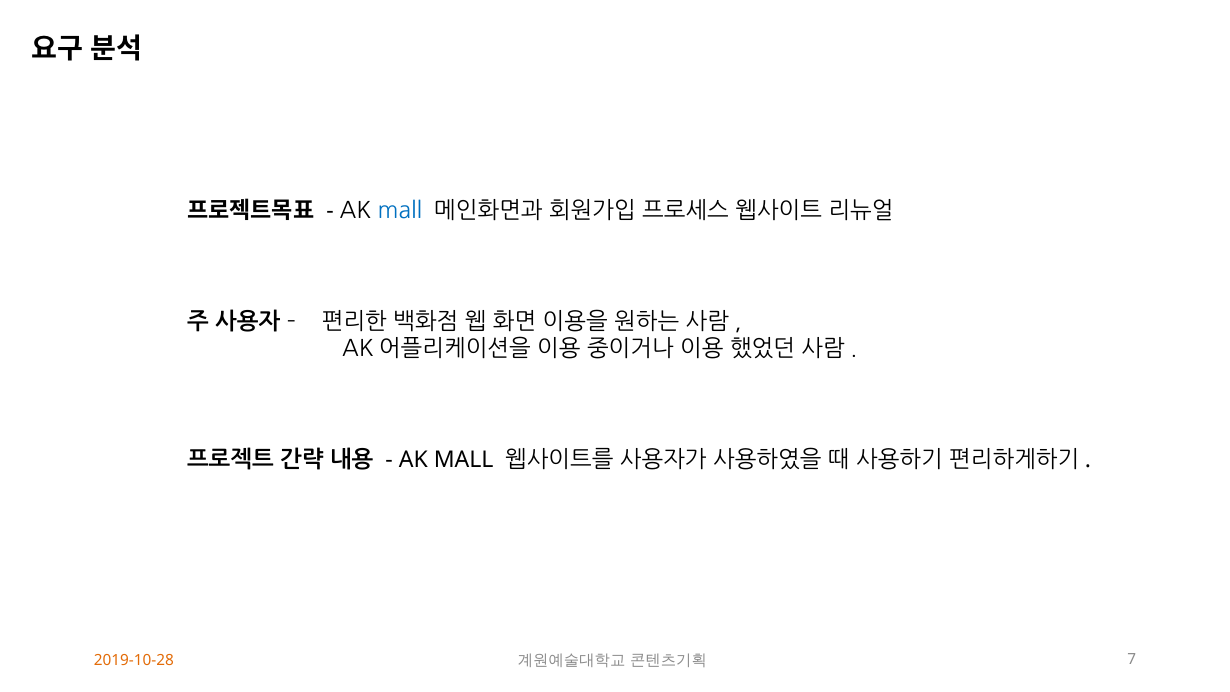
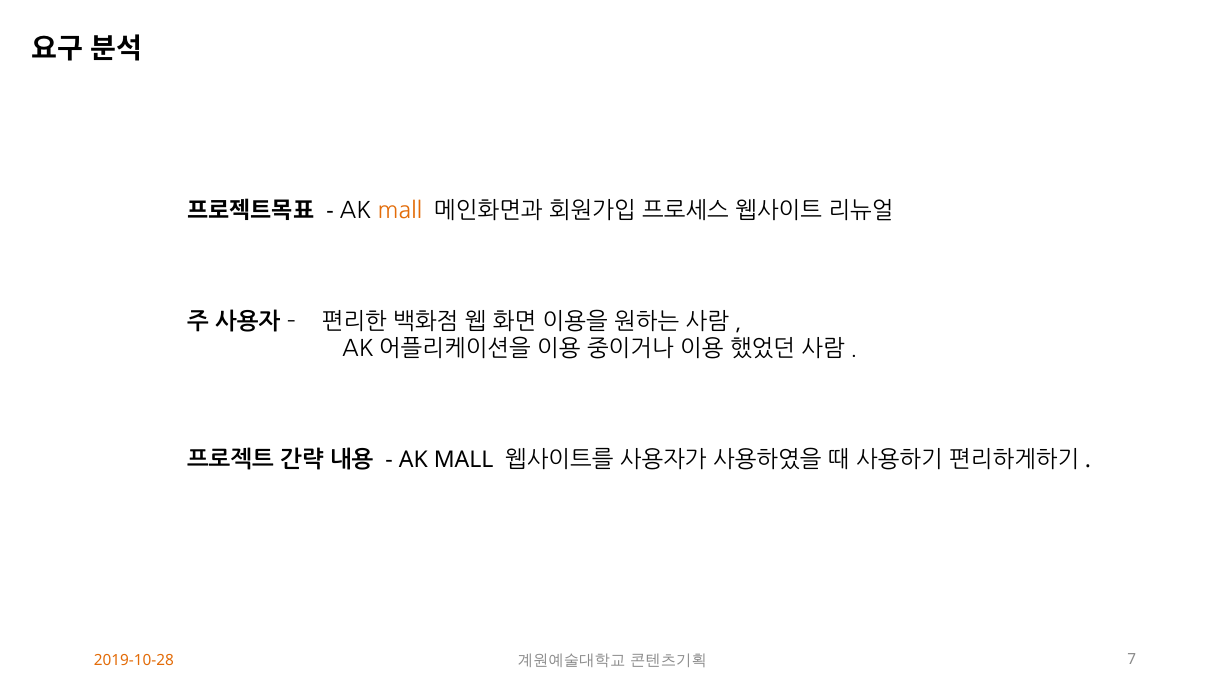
mall at (400, 211) colour: blue -> orange
